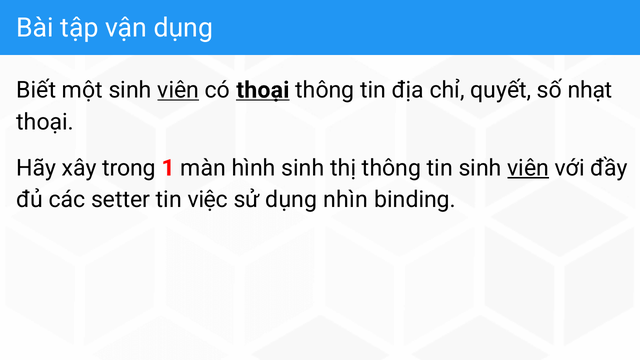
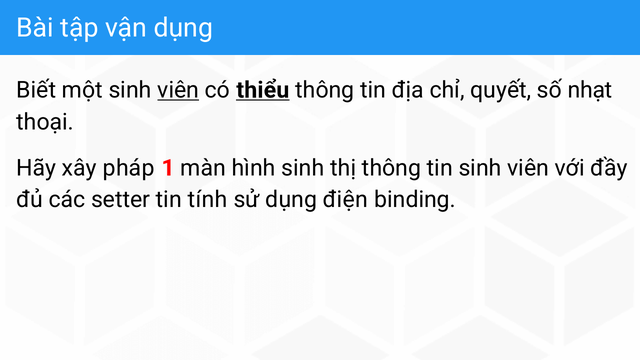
có thoại: thoại -> thiểu
trong: trong -> pháp
viên at (528, 168) underline: present -> none
việc: việc -> tính
nhìn: nhìn -> điện
